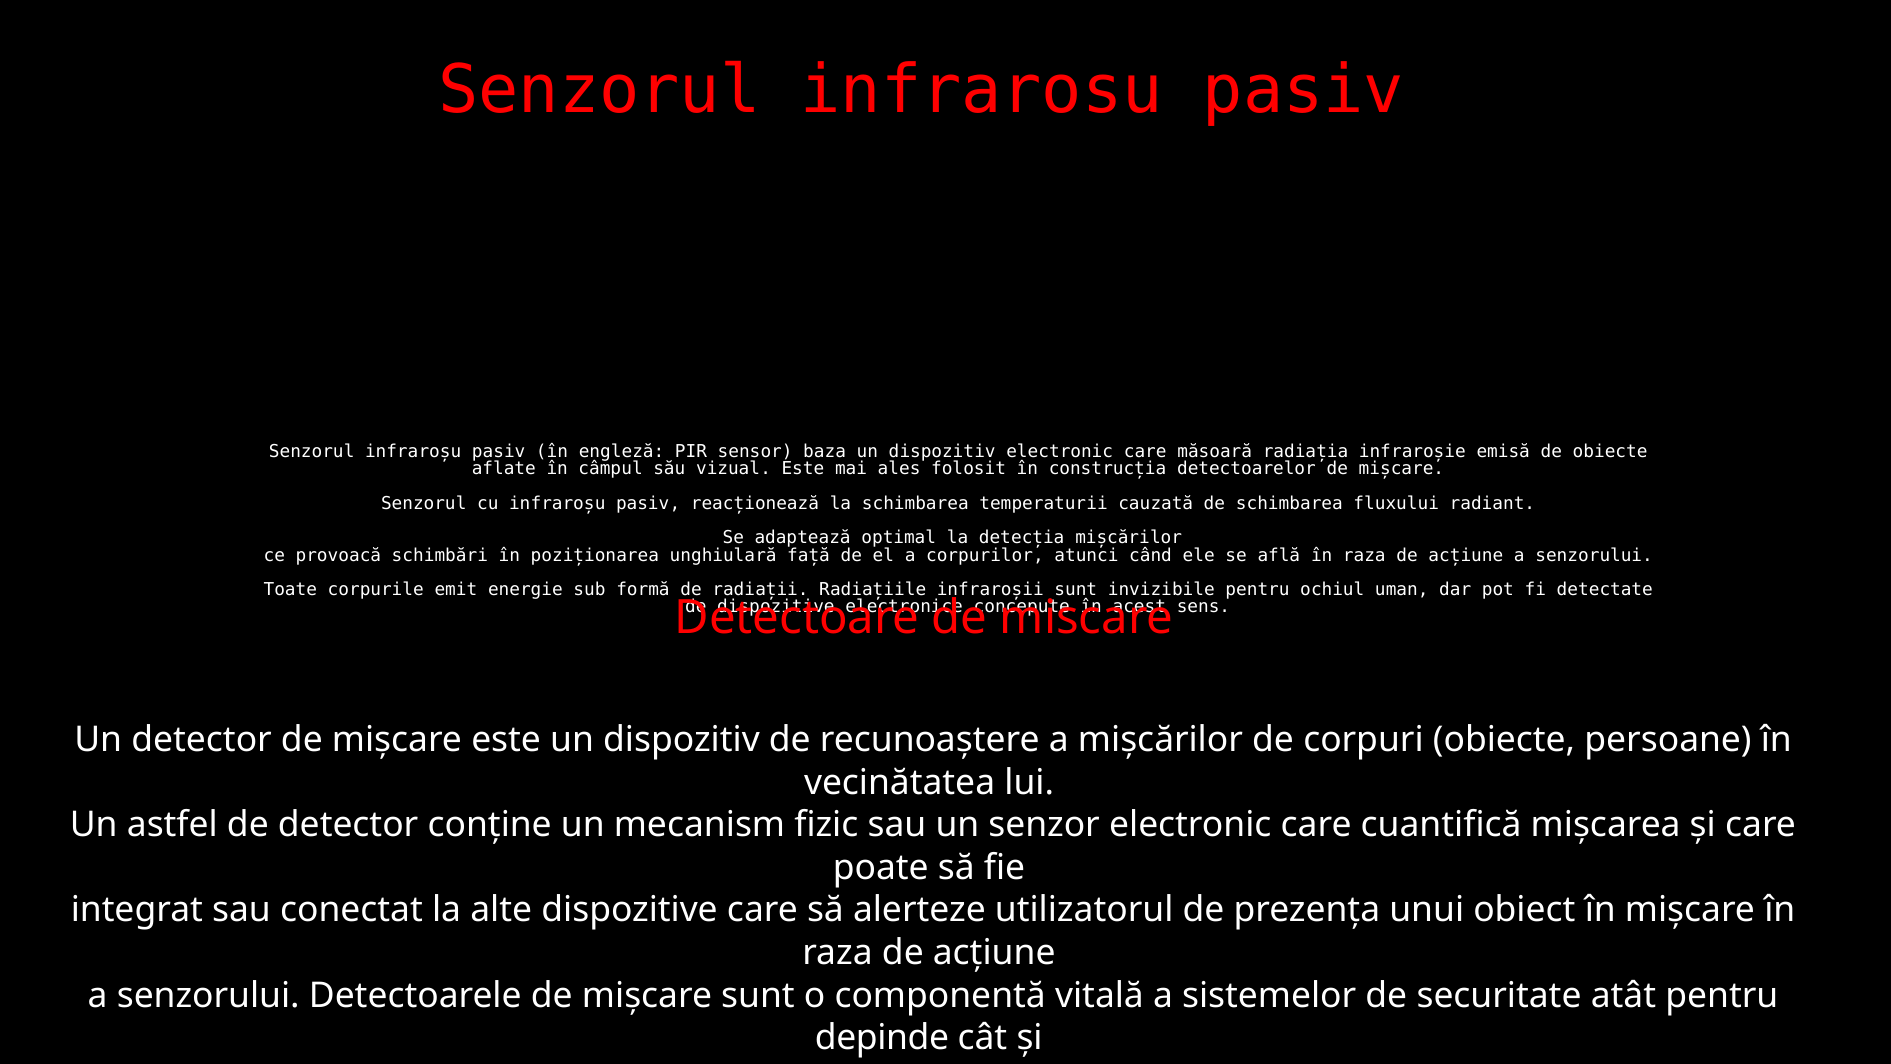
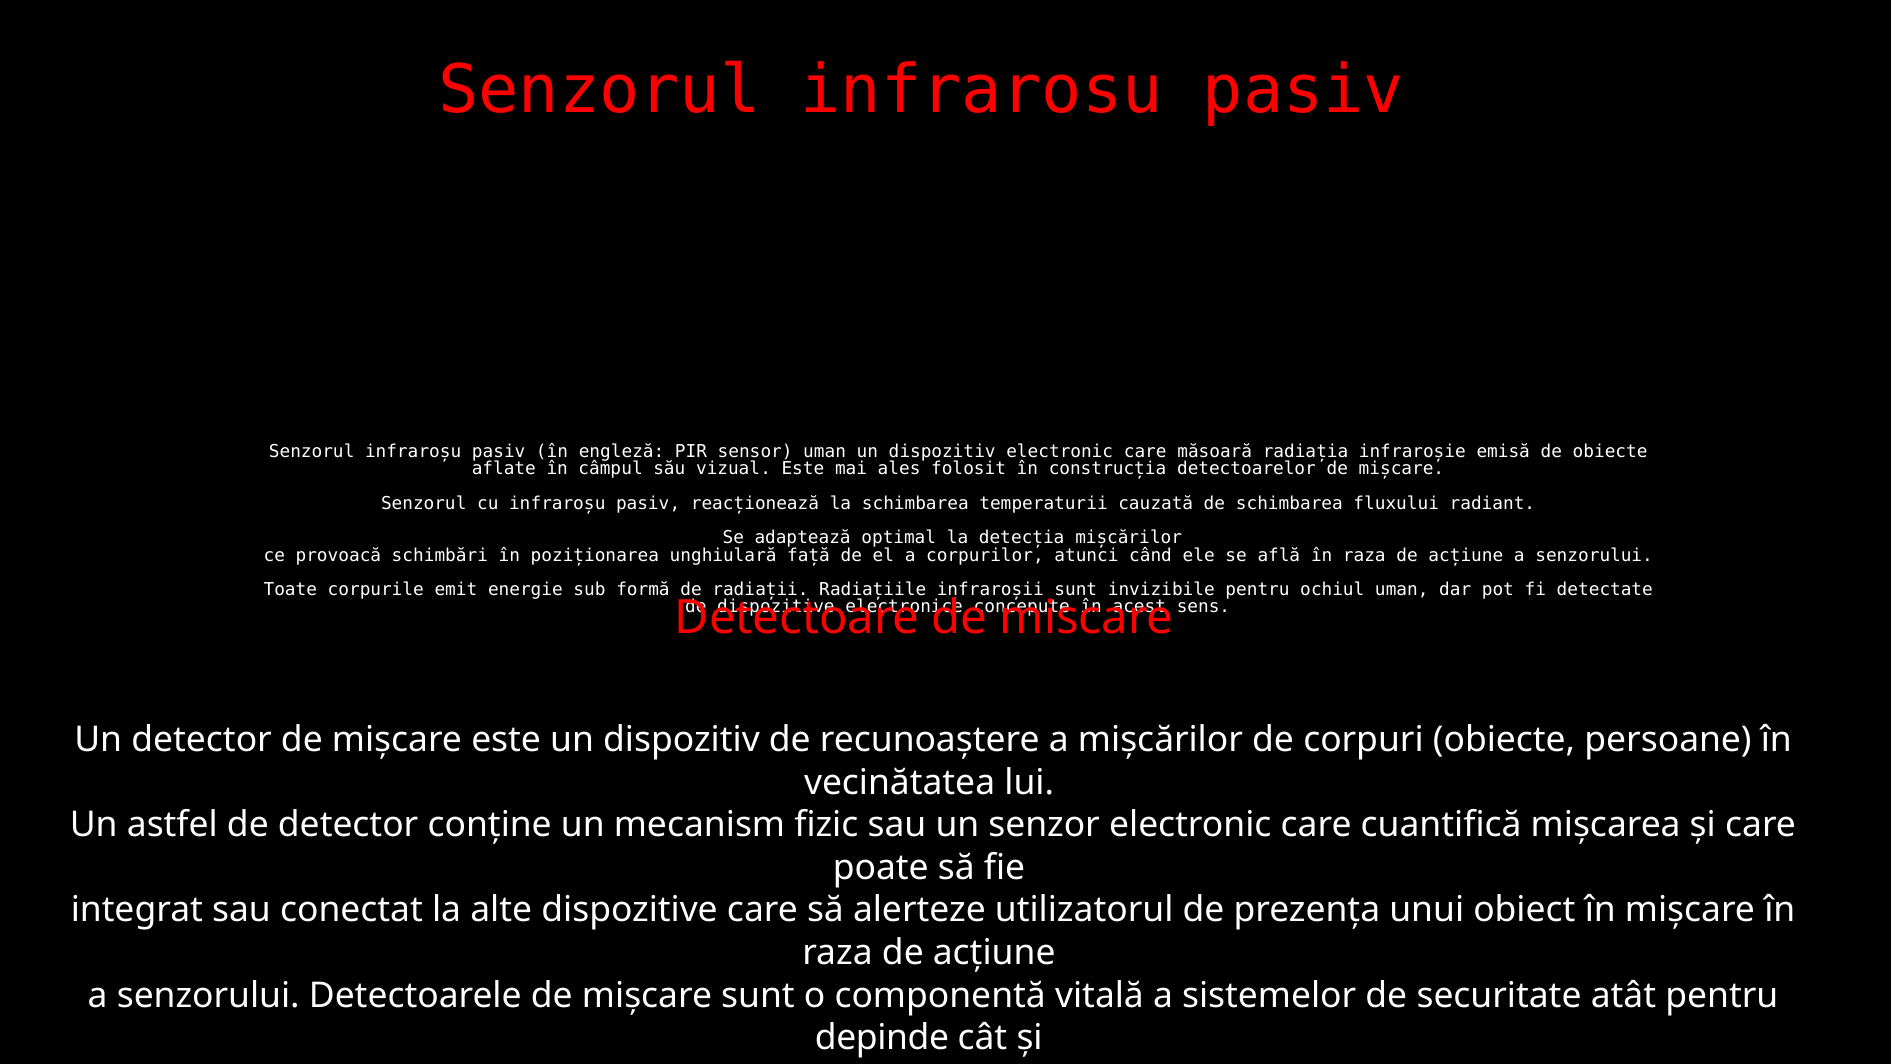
sensor baza: baza -> uman
